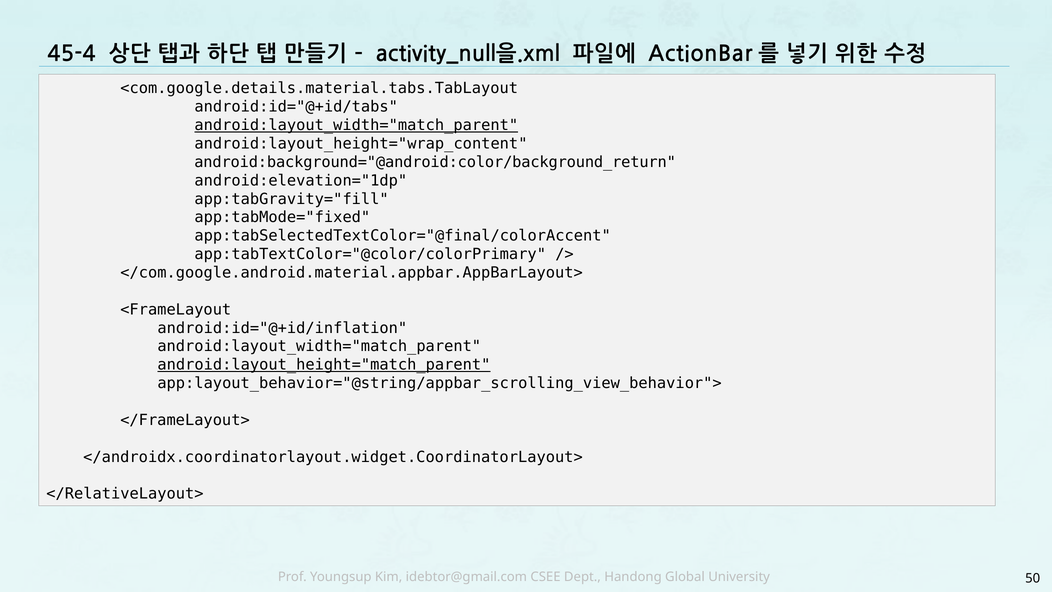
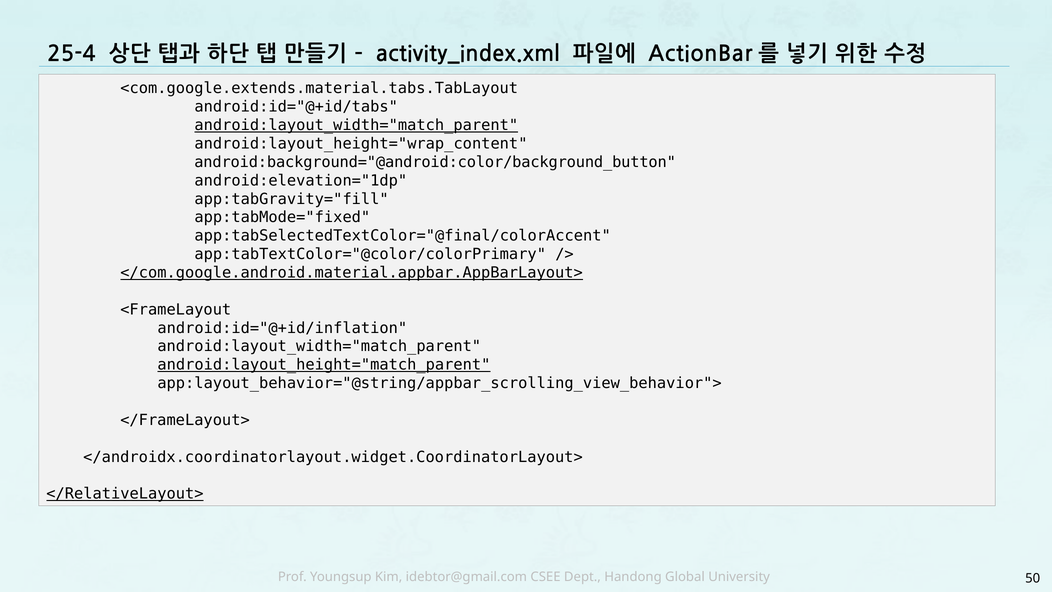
45-4: 45-4 -> 25-4
activity_null을.xml: activity_null을.xml -> activity_index.xml
<com.google.details.material.tabs.TabLayout: <com.google.details.material.tabs.TabLayout -> <com.google.extends.material.tabs.TabLayout
android:background="@android:color/background_return: android:background="@android:color/background_return -> android:background="@android:color/background_button
</com.google.android.material.appbar.AppBarLayout> underline: none -> present
</RelativeLayout> underline: none -> present
